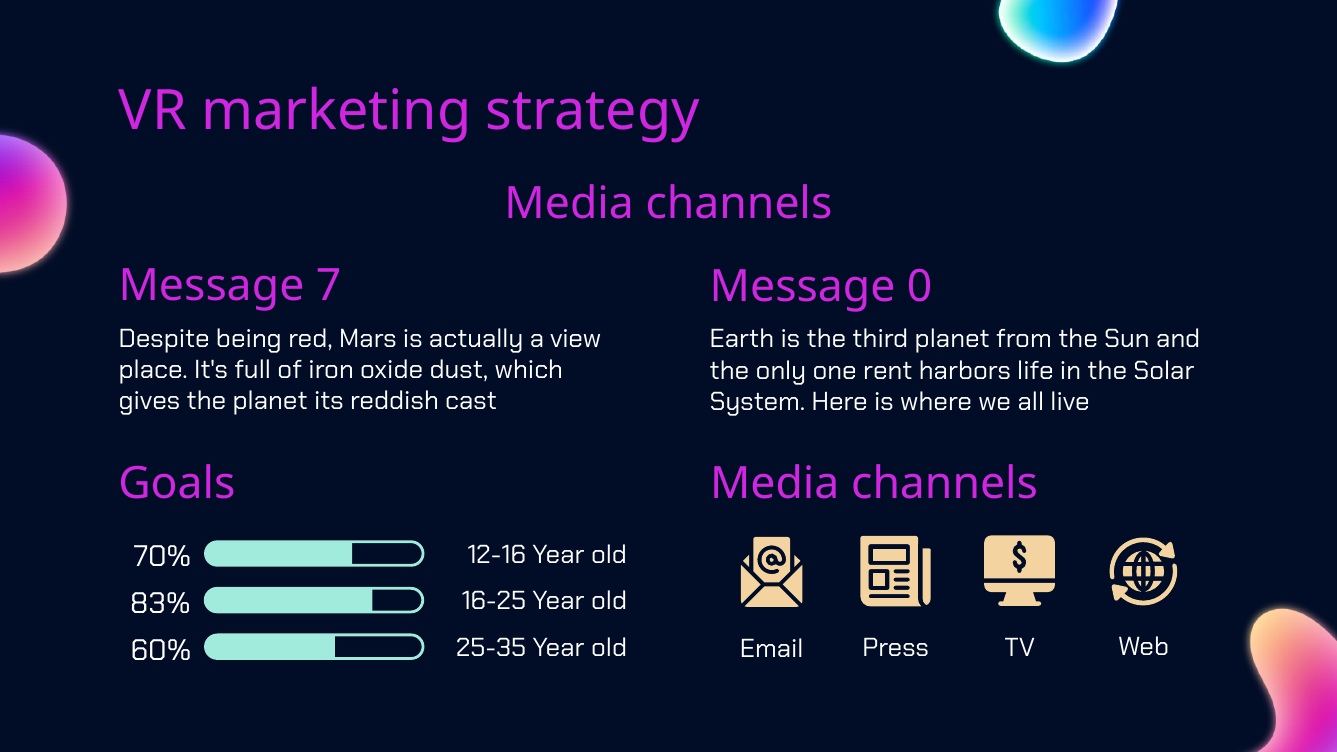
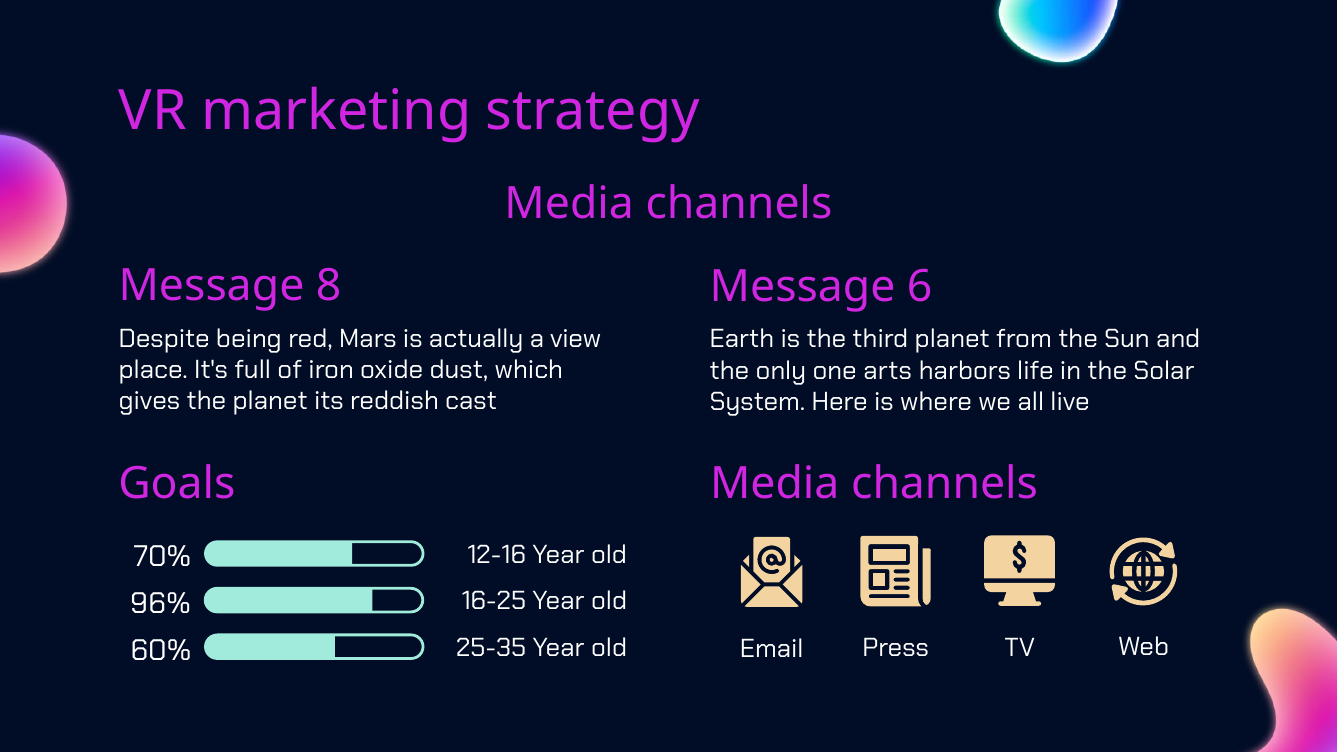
7: 7 -> 8
0: 0 -> 6
rent: rent -> arts
83%: 83% -> 96%
